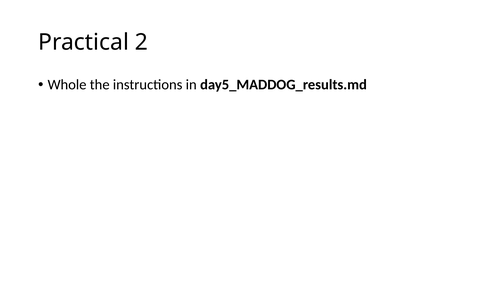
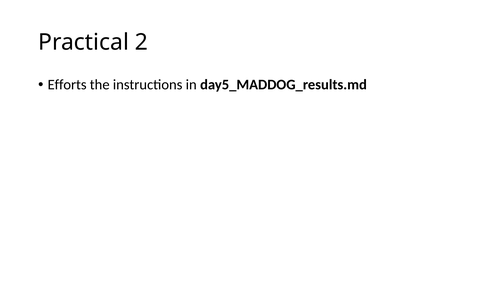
Whole: Whole -> Efforts
